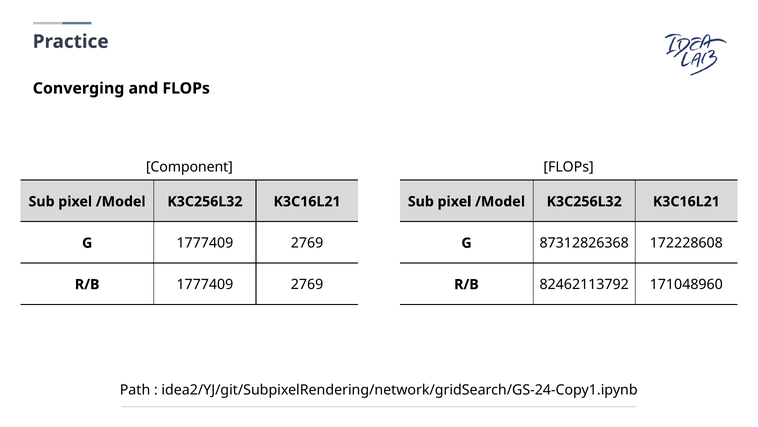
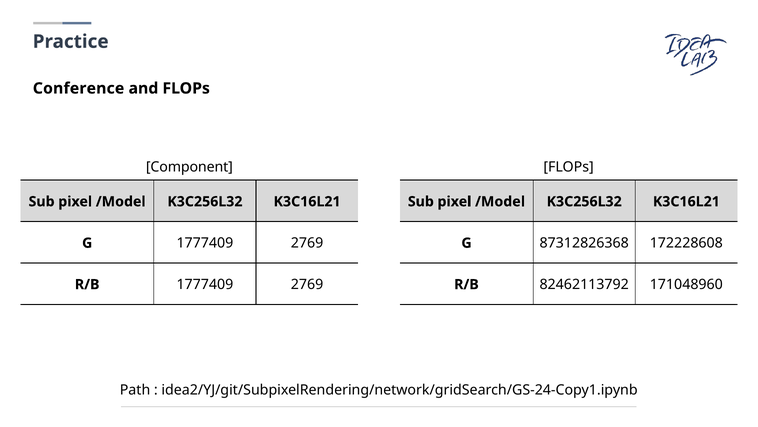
Converging: Converging -> Conference
